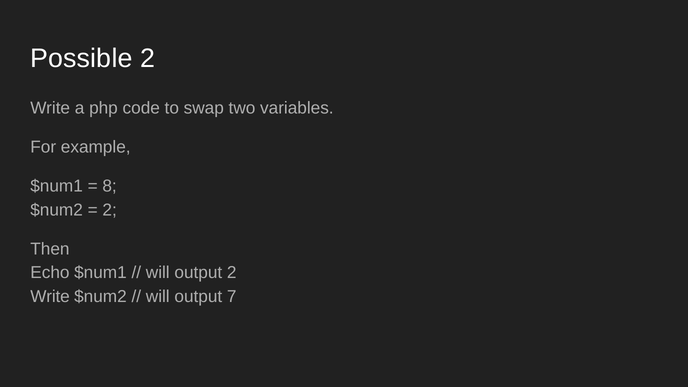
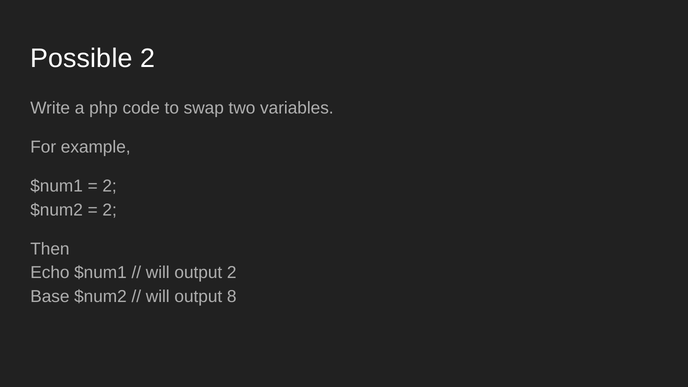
8 at (110, 186): 8 -> 2
Write at (50, 296): Write -> Base
7: 7 -> 8
